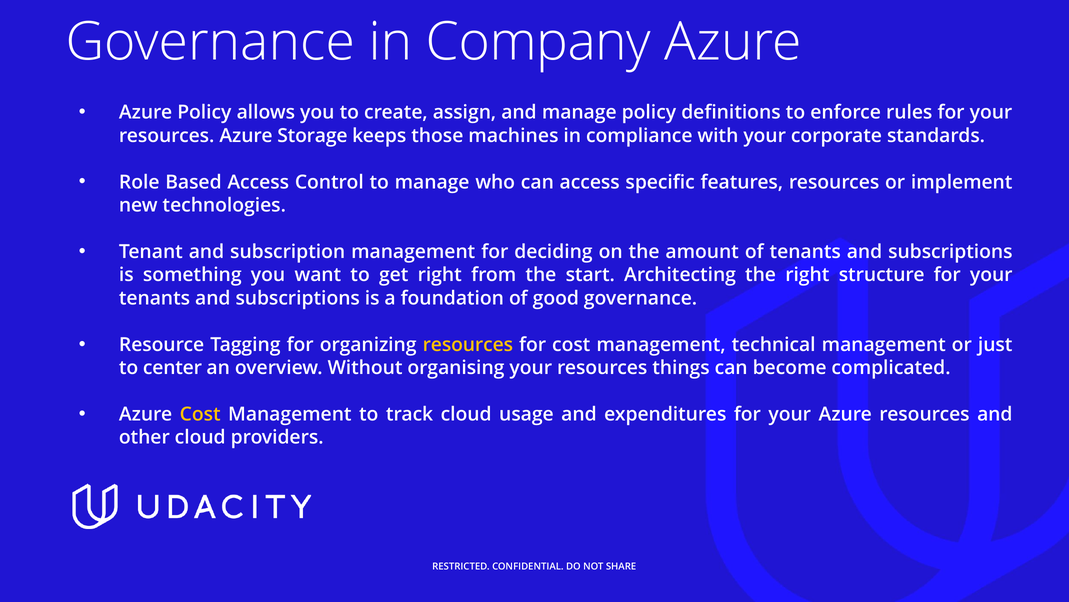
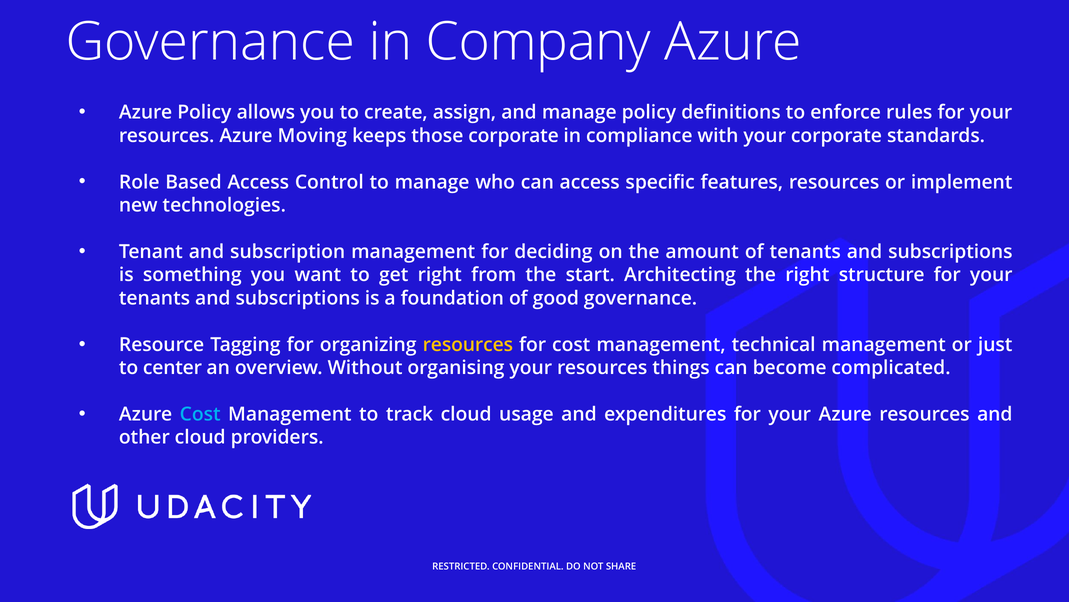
Storage: Storage -> Moving
those machines: machines -> corporate
Cost at (200, 414) colour: yellow -> light blue
